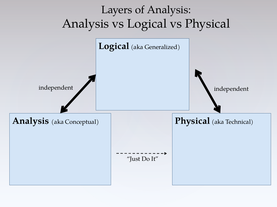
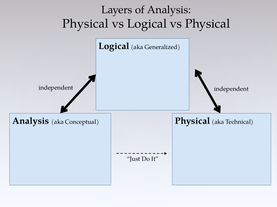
Analysis at (86, 24): Analysis -> Physical
